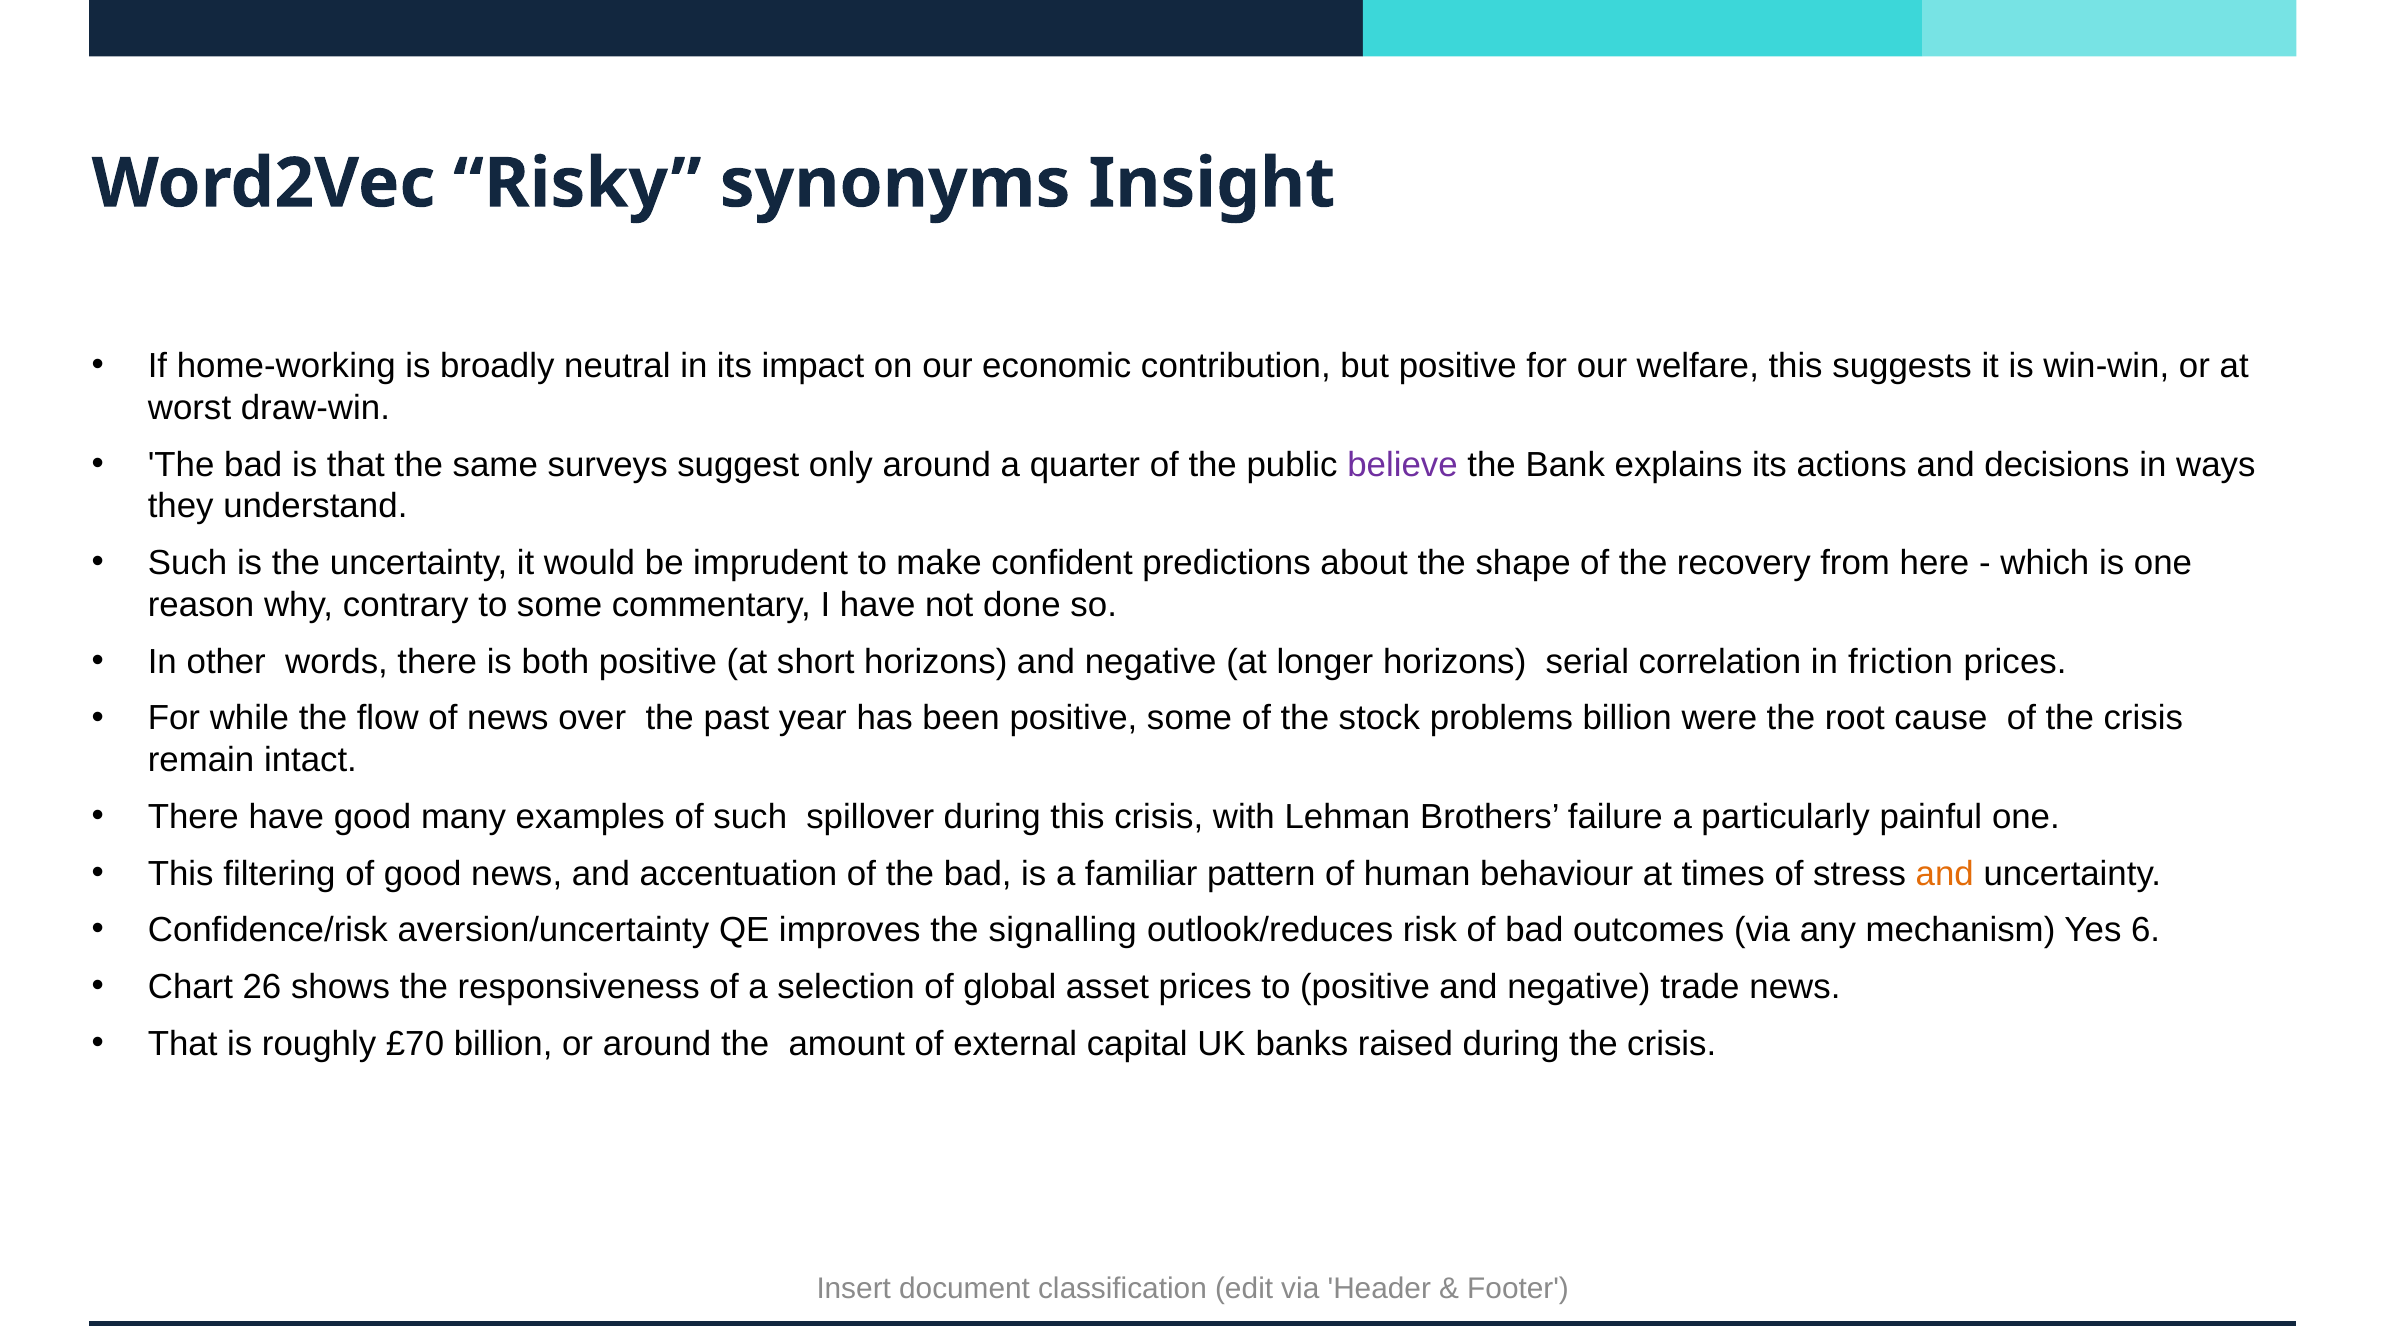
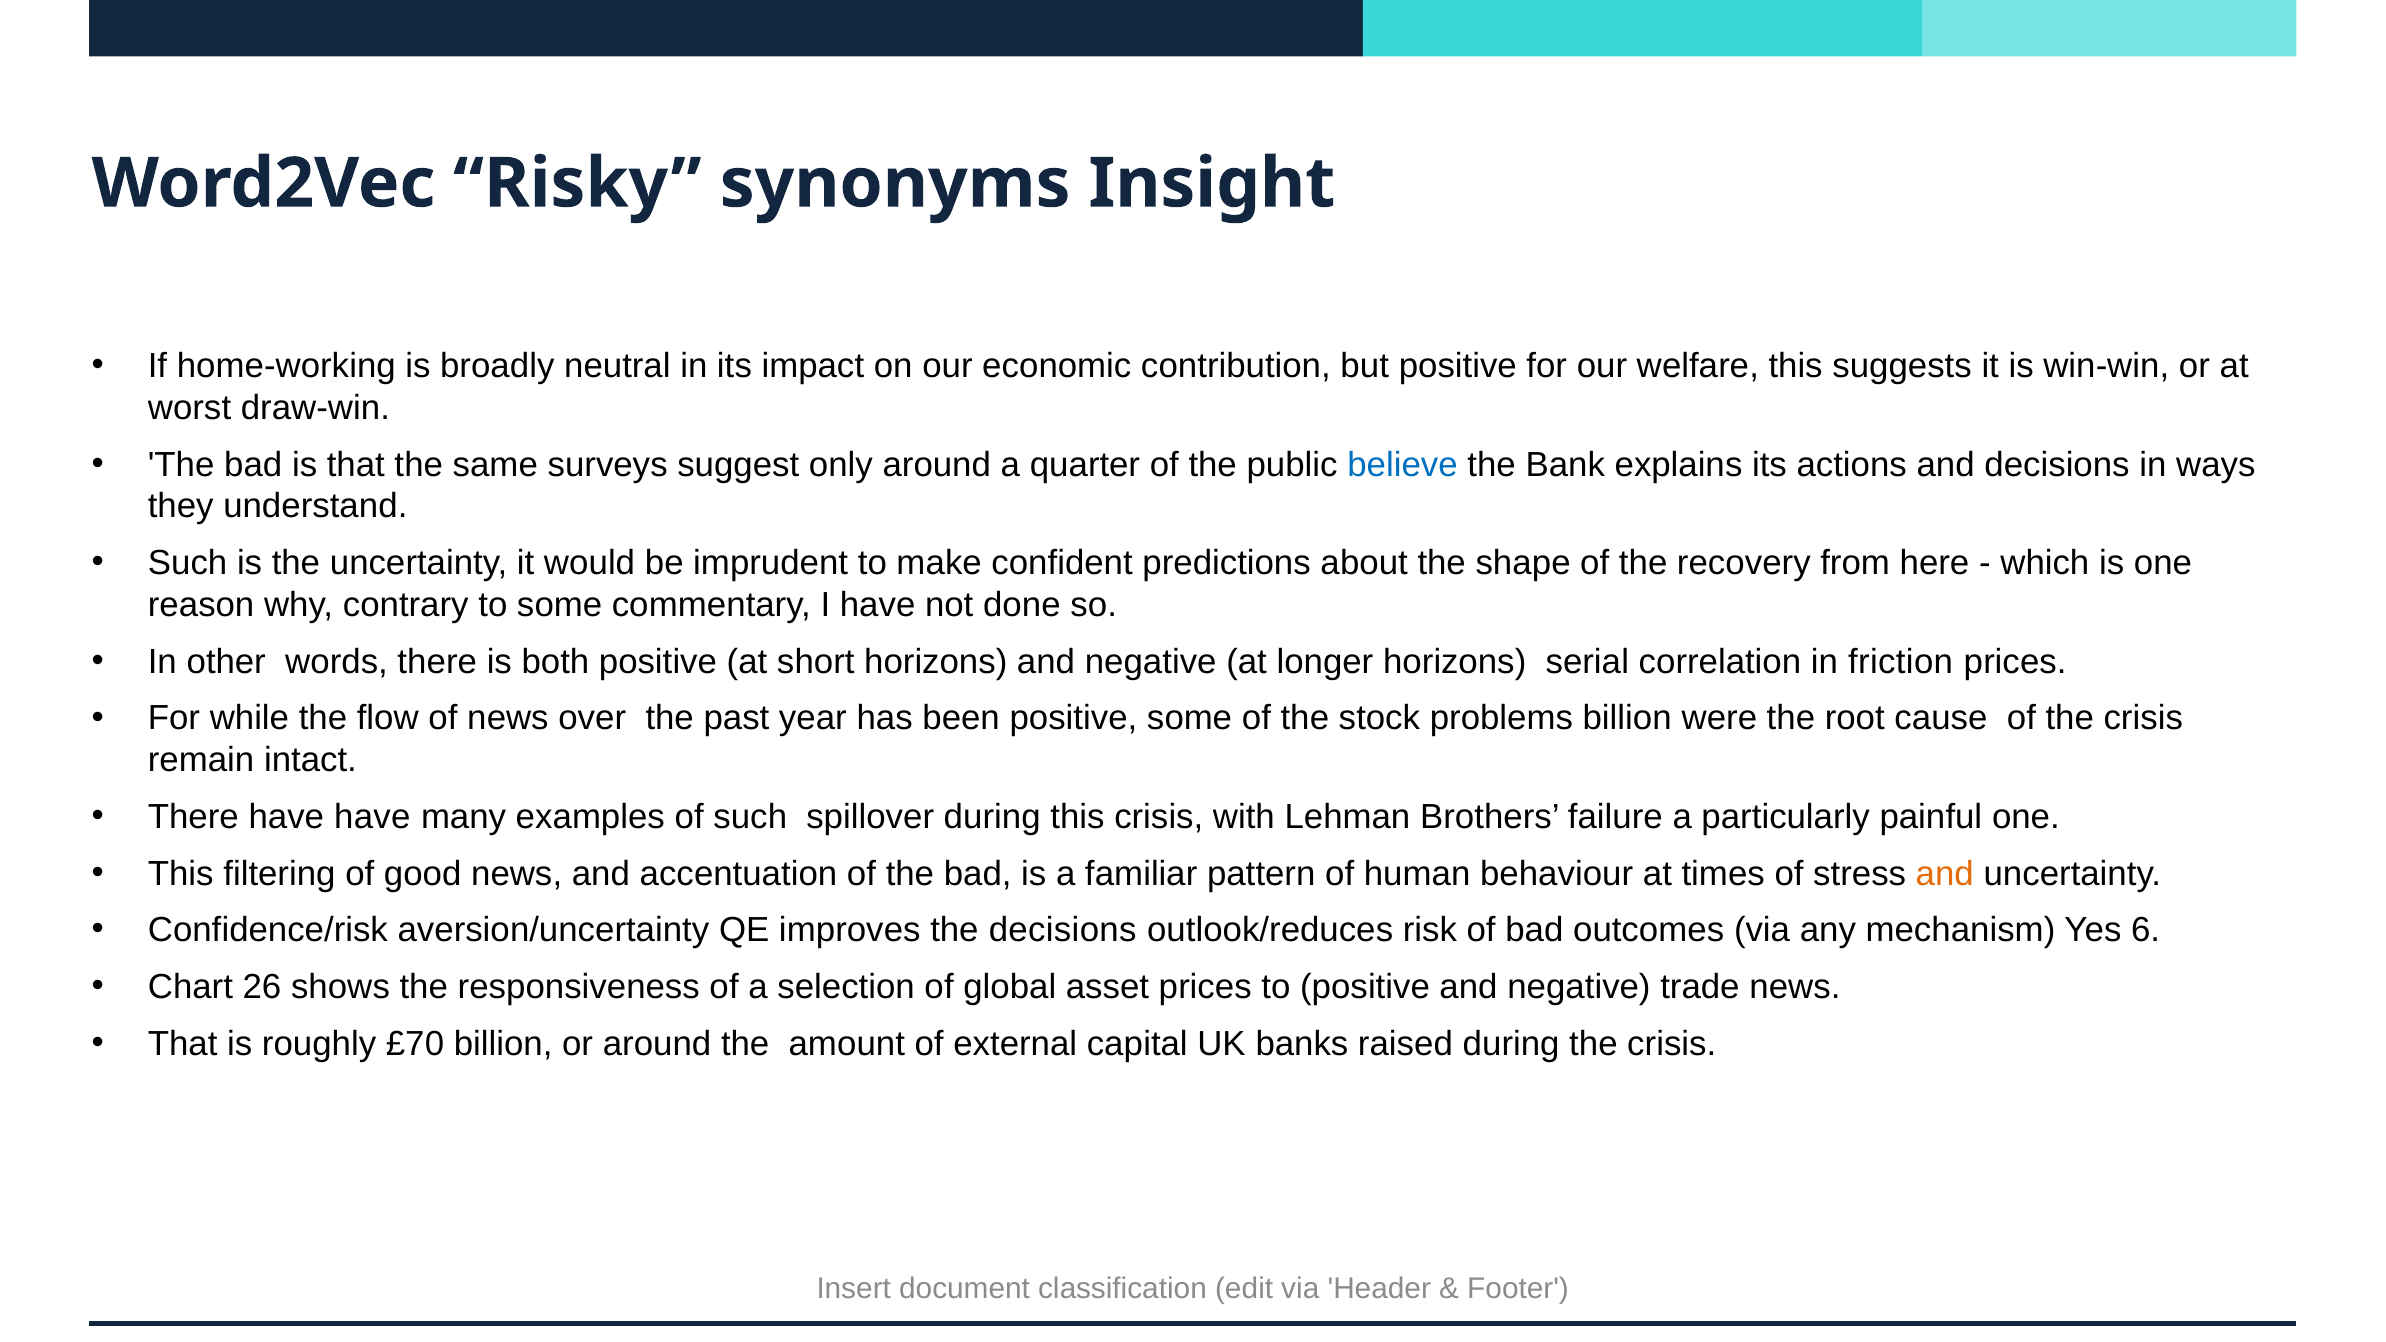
believe colour: purple -> blue
have good: good -> have
the signalling: signalling -> decisions
